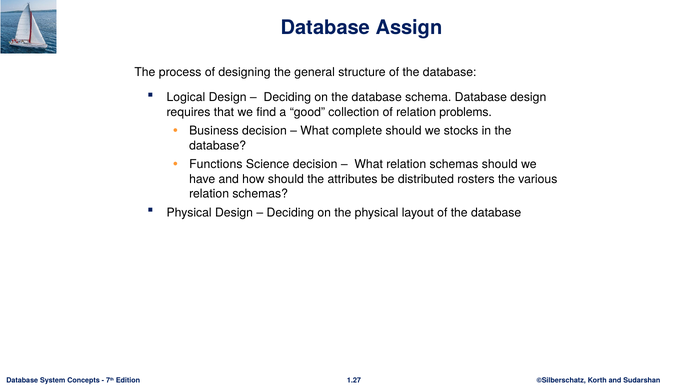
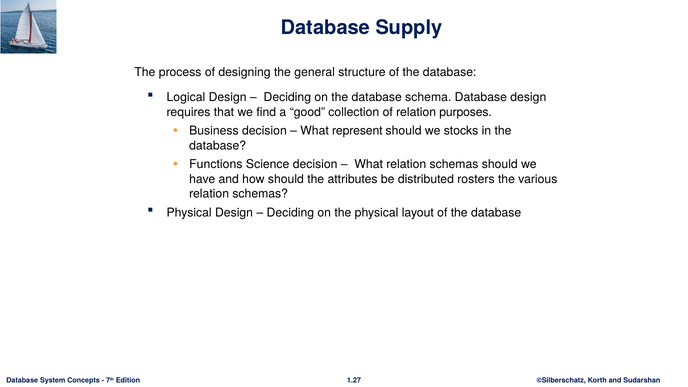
Assign: Assign -> Supply
problems: problems -> purposes
complete: complete -> represent
